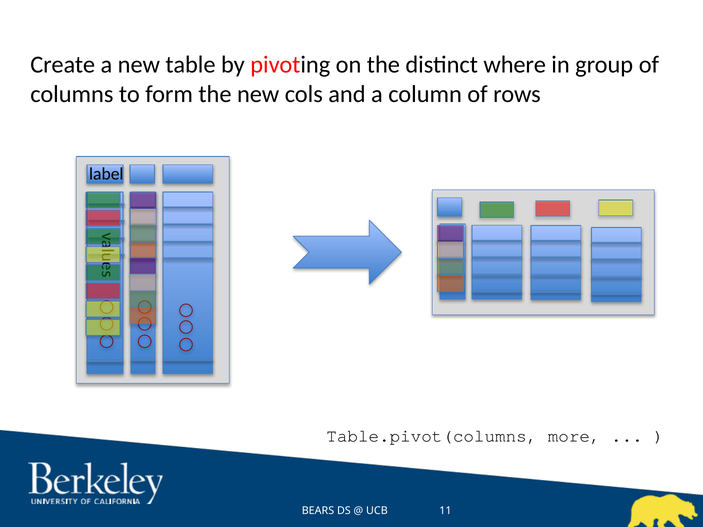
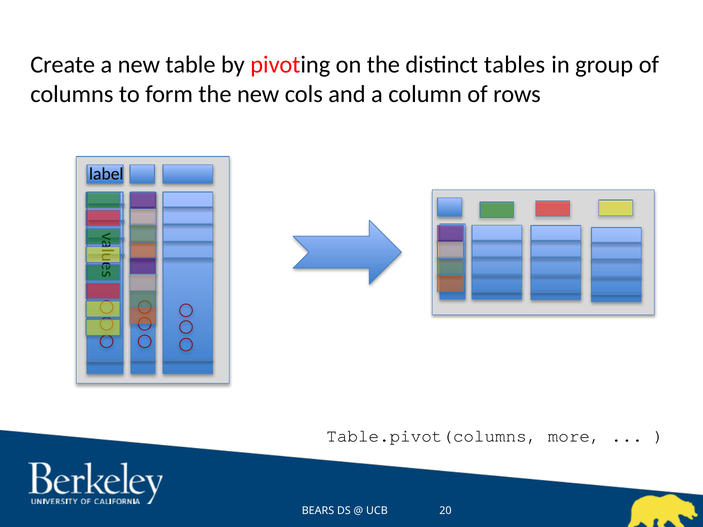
where: where -> tables
11: 11 -> 20
